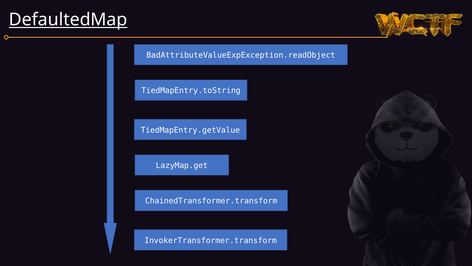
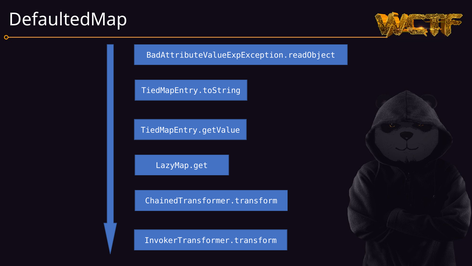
DefaultedMap underline: present -> none
